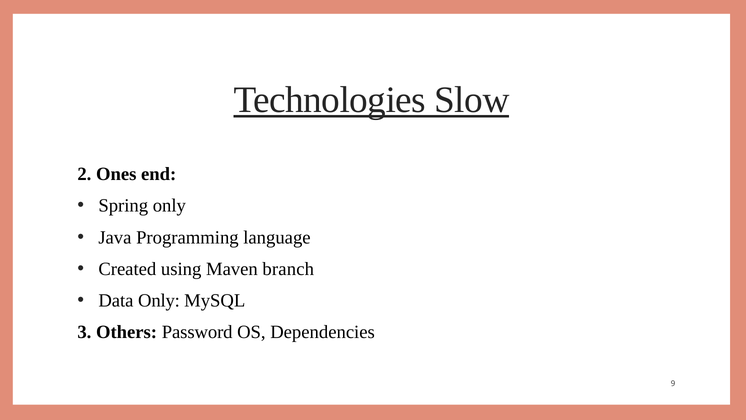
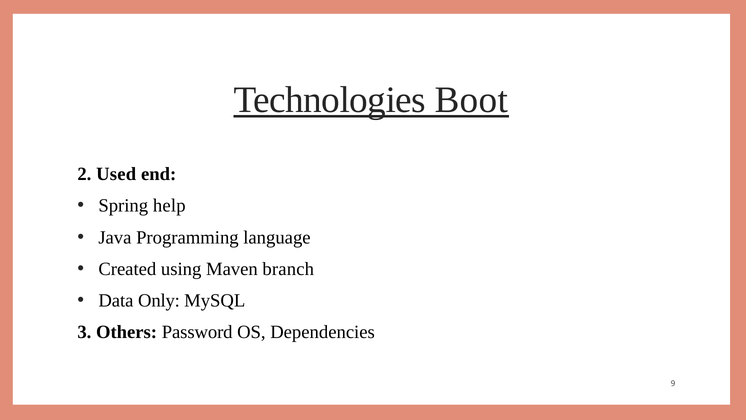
Slow: Slow -> Boot
Ones: Ones -> Used
Spring only: only -> help
